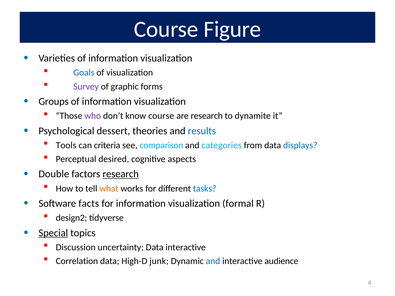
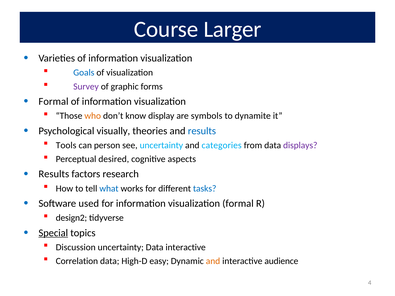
Figure: Figure -> Larger
Groups at (54, 102): Groups -> Formal
who colour: purple -> orange
know course: course -> display
are research: research -> symbols
dessert: dessert -> visually
criteria: criteria -> person
see comparison: comparison -> uncertainty
displays colour: blue -> purple
Double at (54, 174): Double -> Results
research at (121, 174) underline: present -> none
what colour: orange -> blue
facts: facts -> used
junk: junk -> easy
and at (213, 261) colour: blue -> orange
